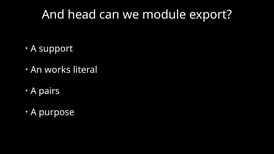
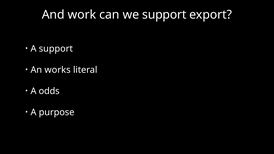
head: head -> work
we module: module -> support
pairs: pairs -> odds
